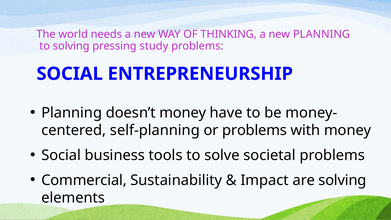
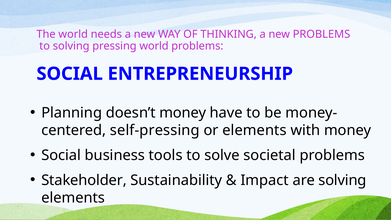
new PLANNING: PLANNING -> PROBLEMS
pressing study: study -> world
self-planning: self-planning -> self-pressing
or problems: problems -> elements
Commercial: Commercial -> Stakeholder
